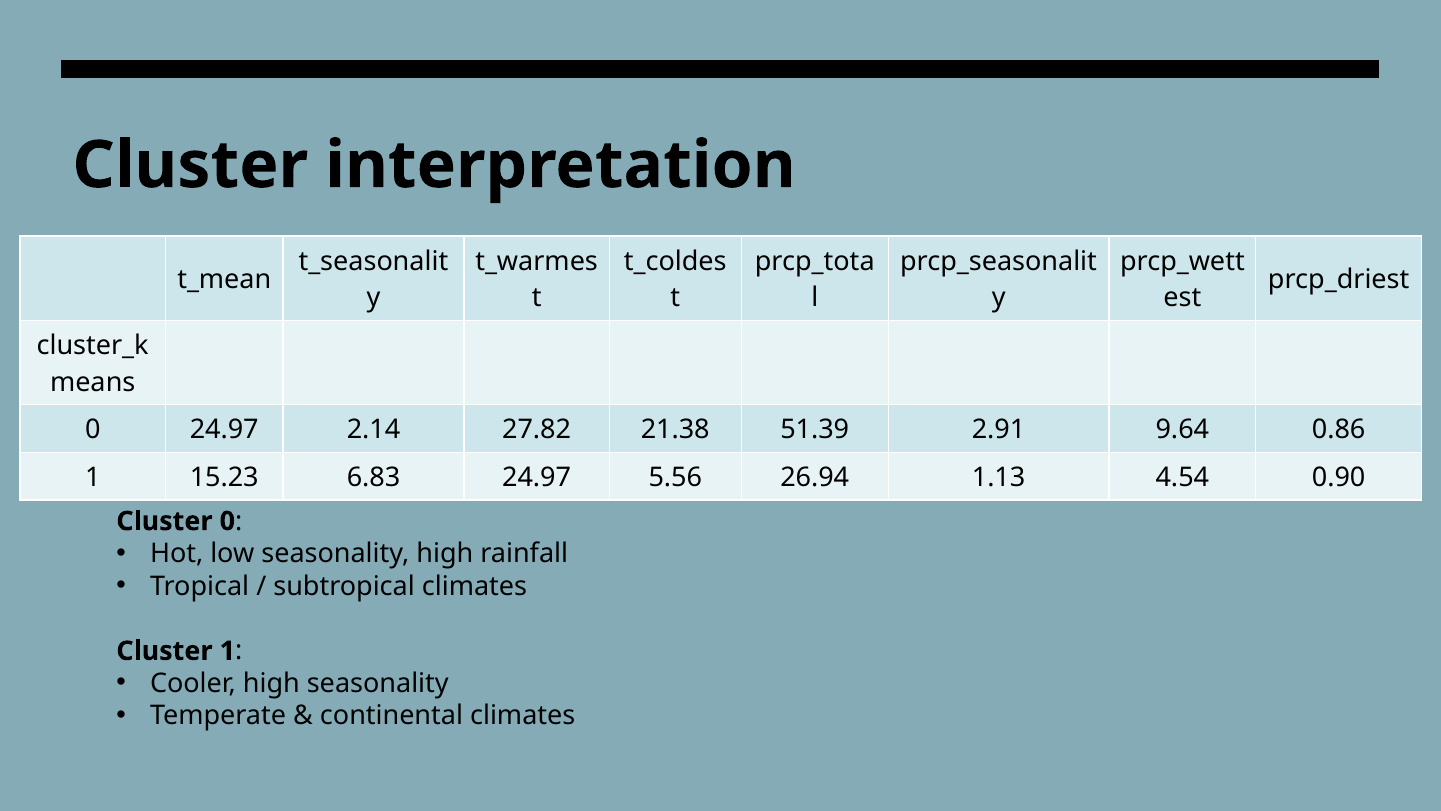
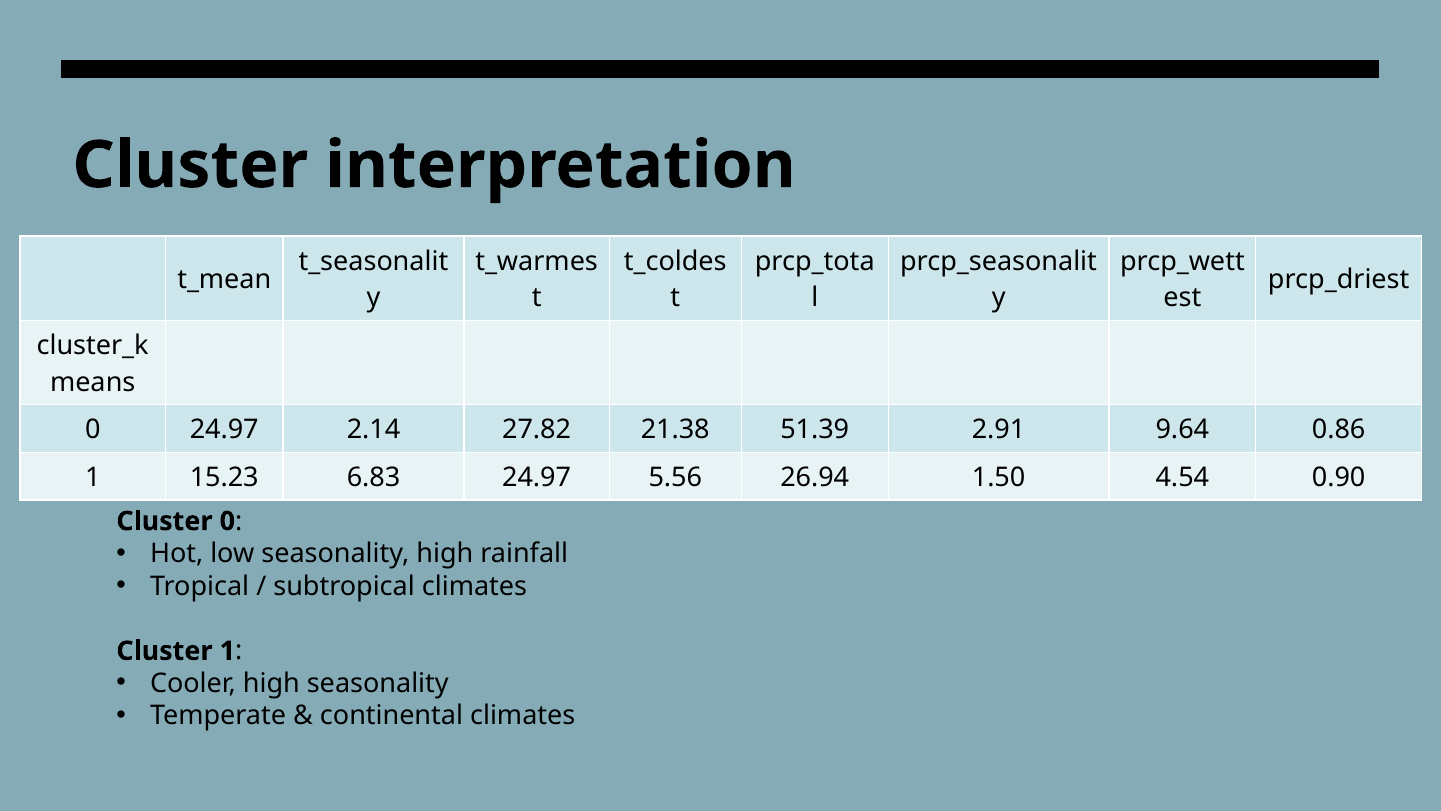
1.13: 1.13 -> 1.50
